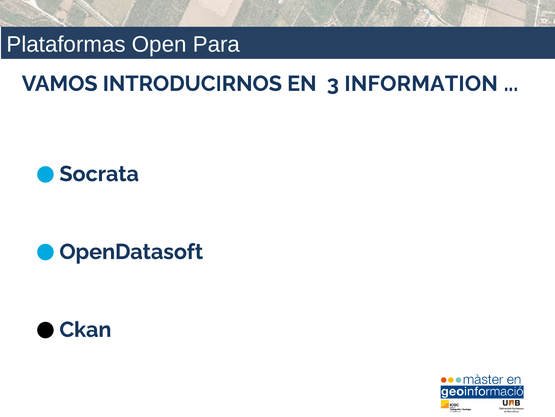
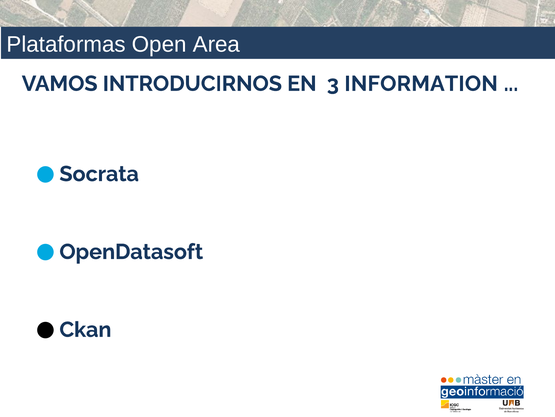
Para: Para -> Area
